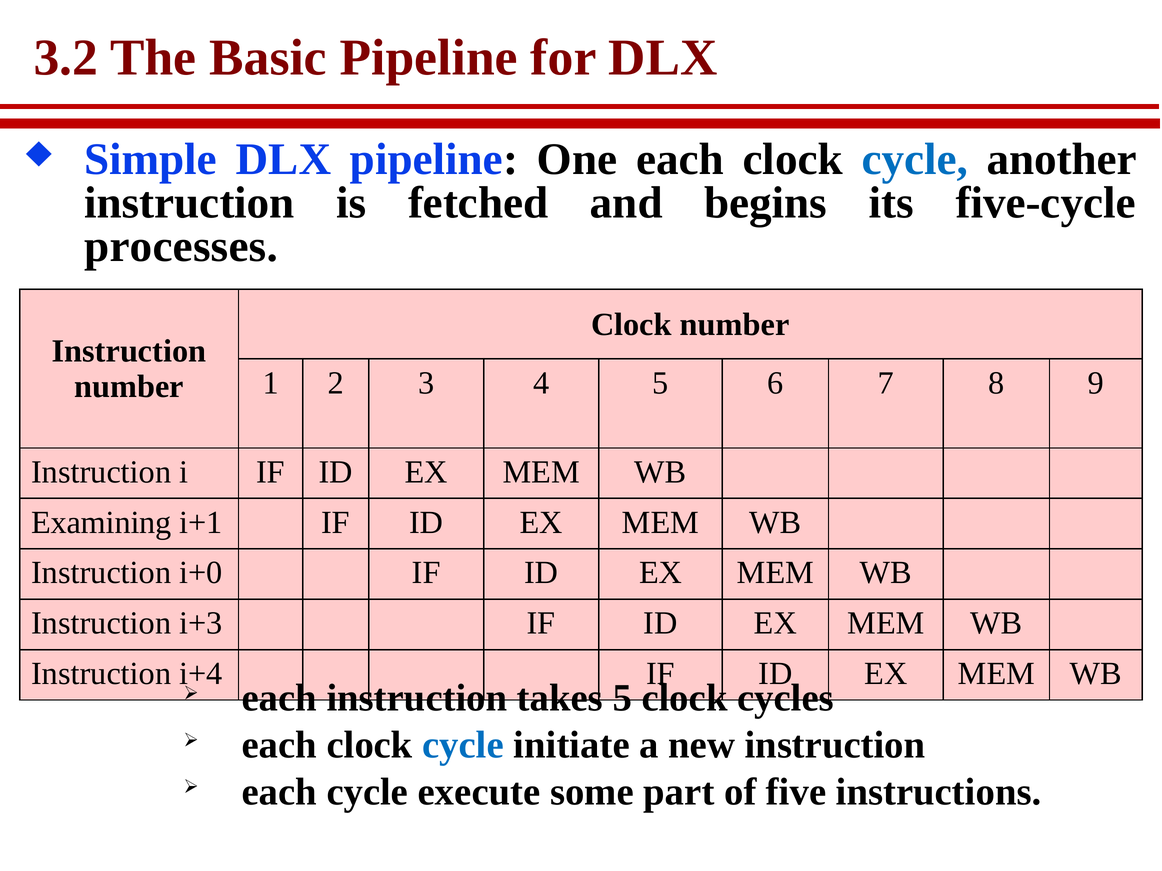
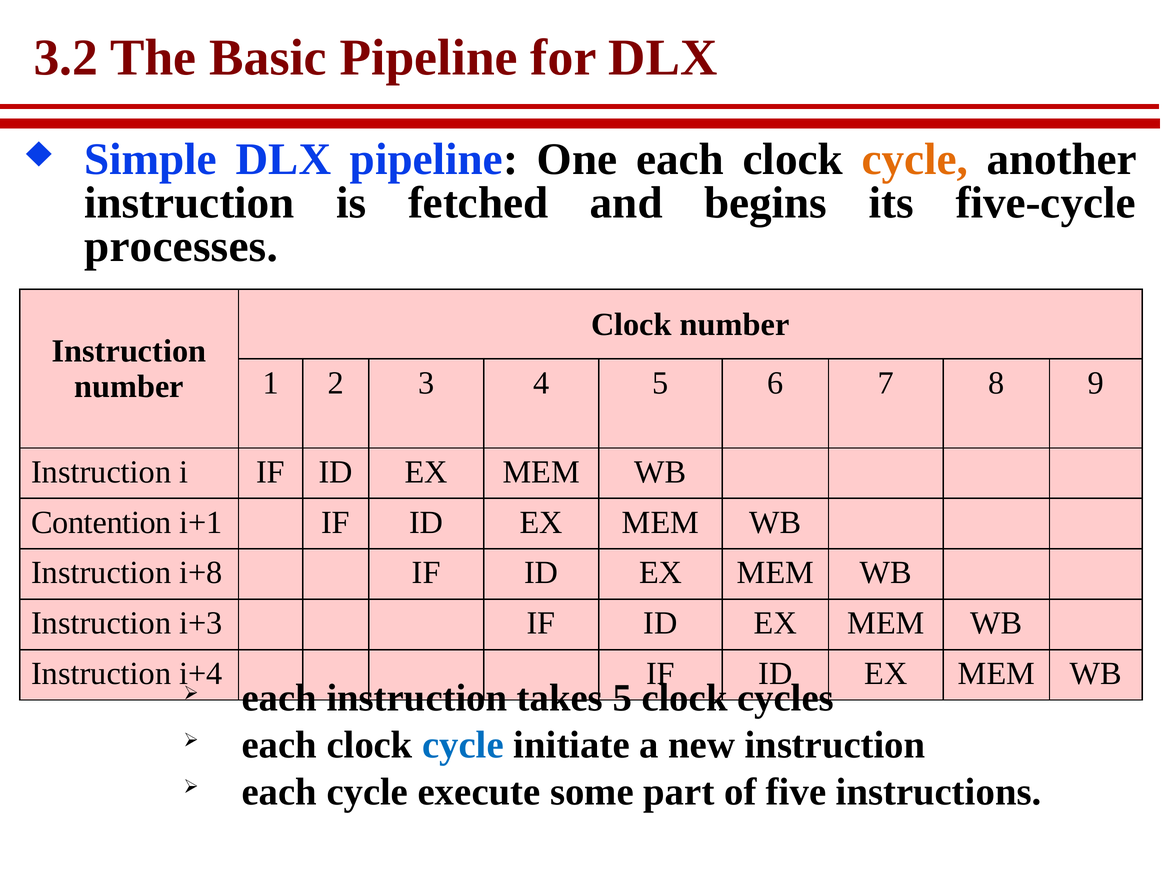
cycle at (915, 160) colour: blue -> orange
Examining: Examining -> Contention
i+0: i+0 -> i+8
